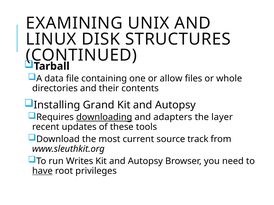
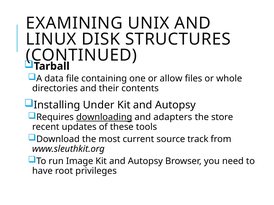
Grand: Grand -> Under
layer: layer -> store
Writes: Writes -> Image
have underline: present -> none
